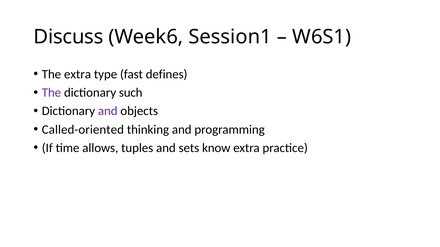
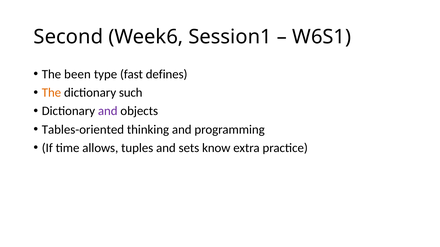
Discuss: Discuss -> Second
The extra: extra -> been
The at (51, 93) colour: purple -> orange
Called-oriented: Called-oriented -> Tables-oriented
